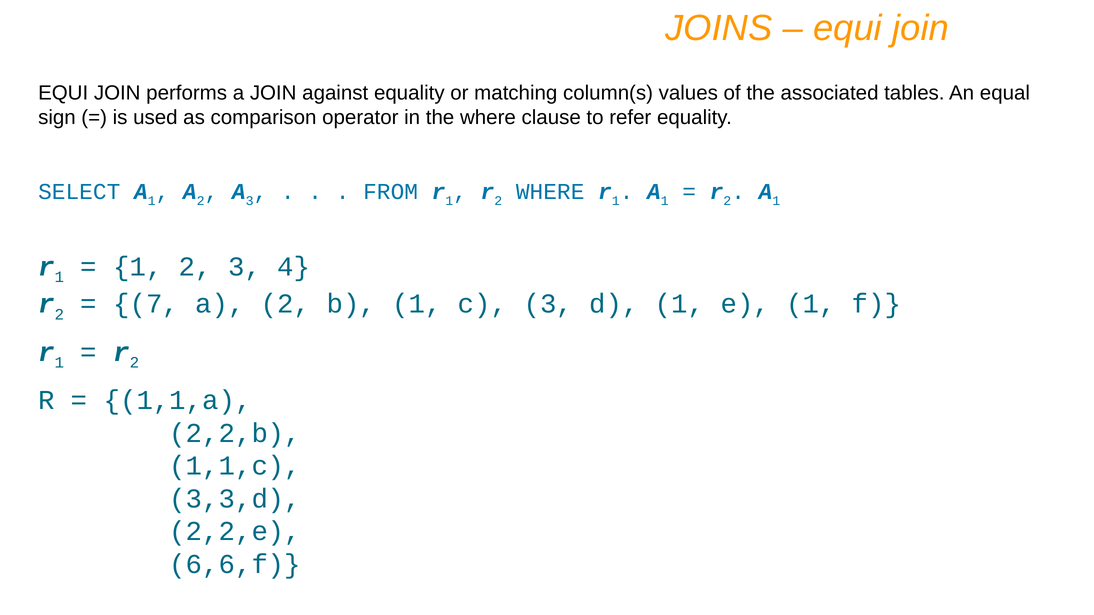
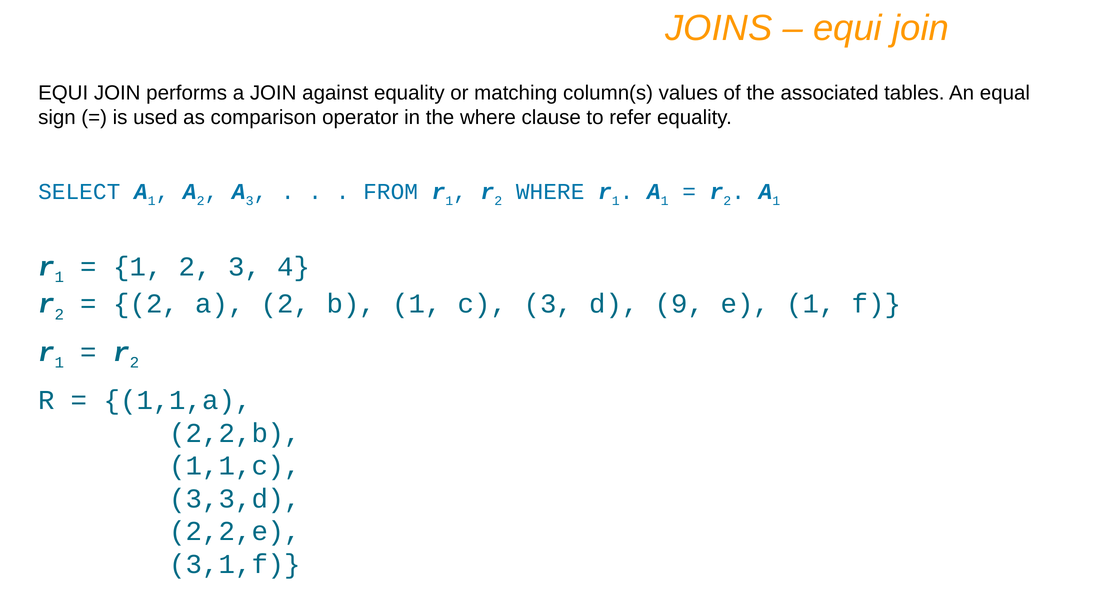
7 at (146, 304): 7 -> 2
d 1: 1 -> 9
6,6,f: 6,6,f -> 3,1,f
